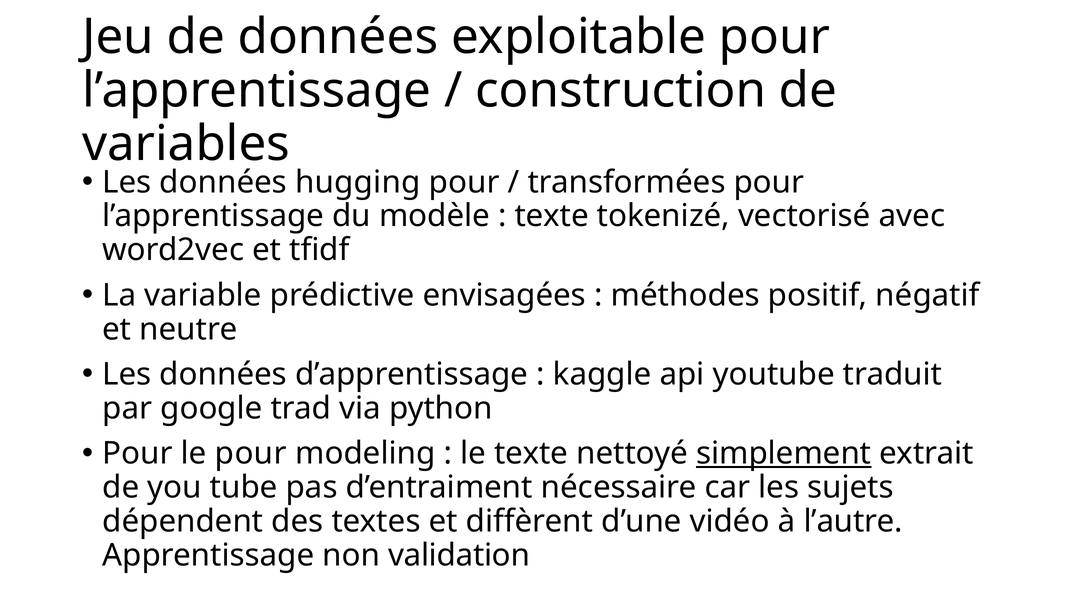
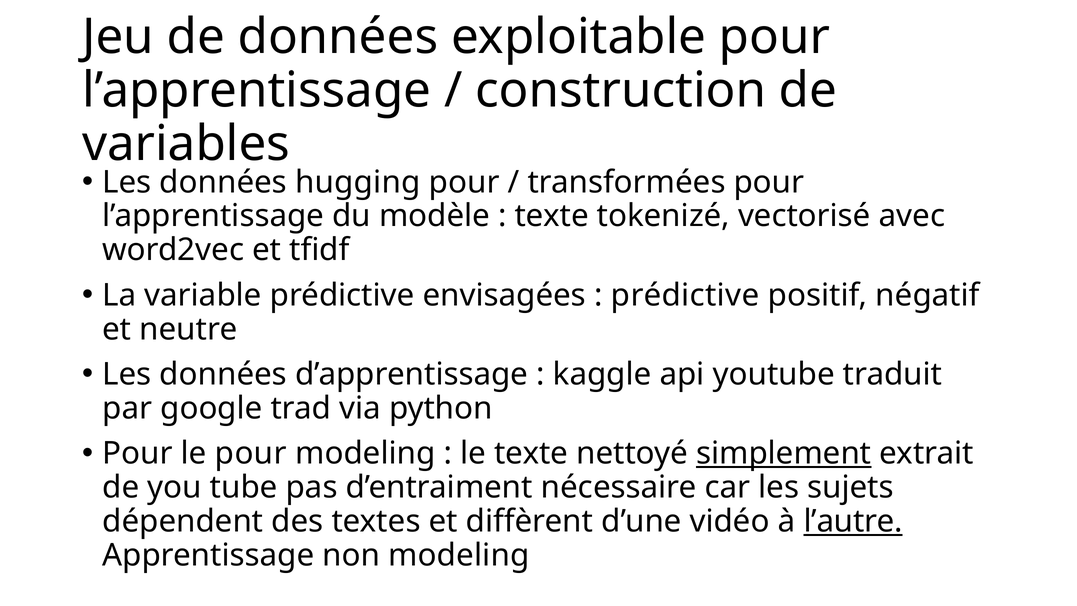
méthodes at (685, 295): méthodes -> prédictive
l’autre underline: none -> present
non validation: validation -> modeling
